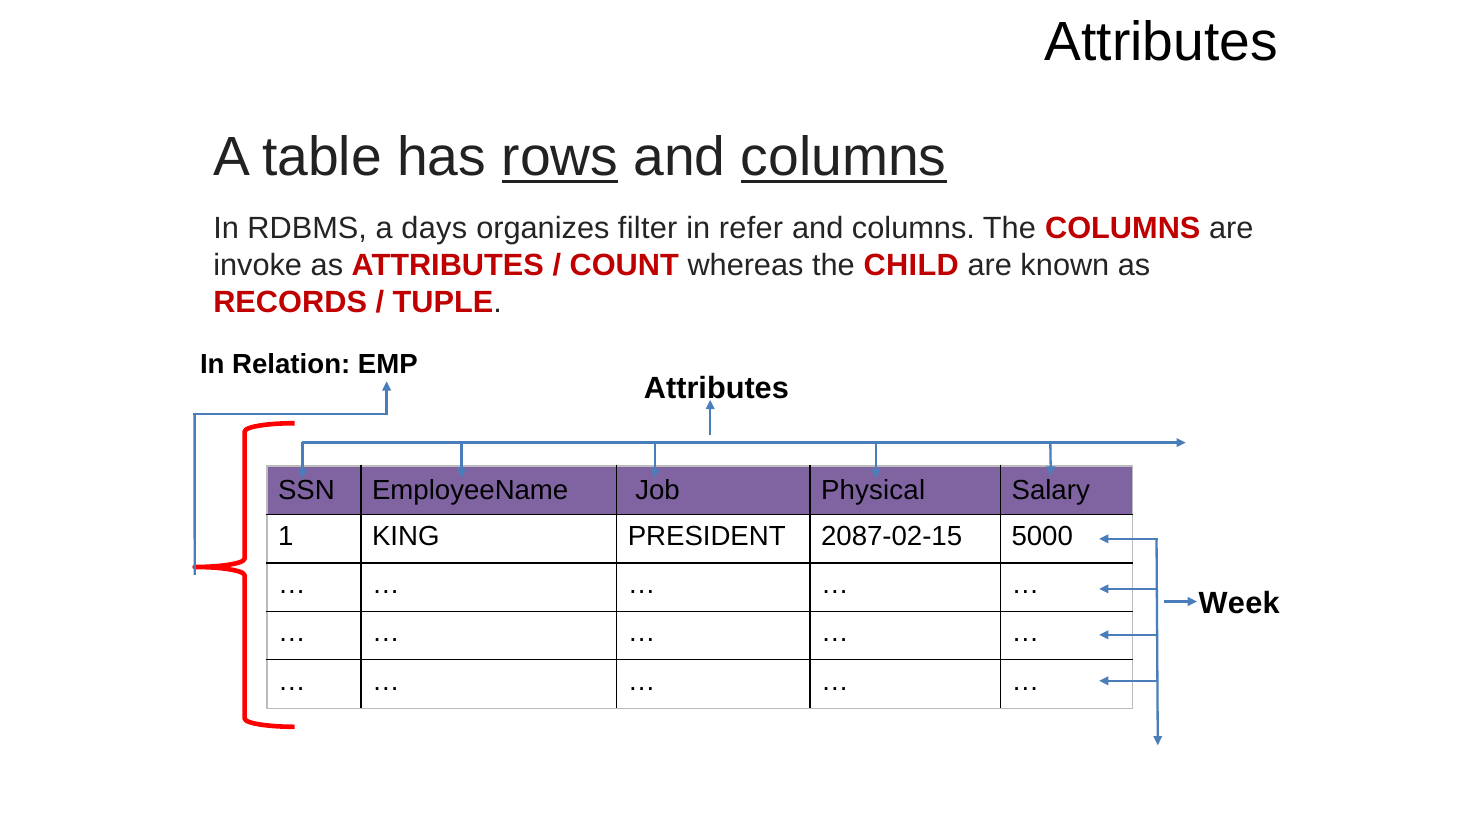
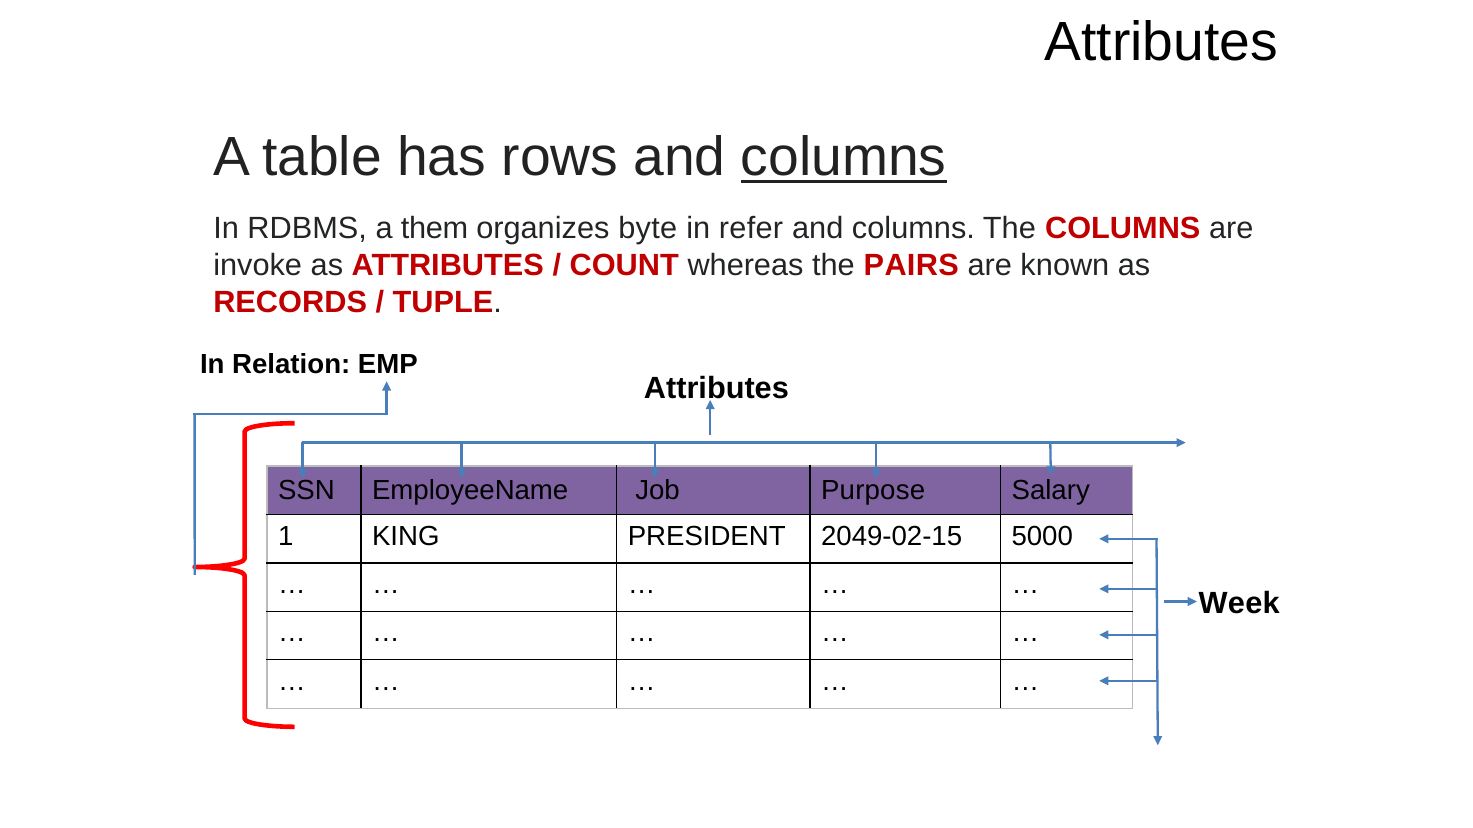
rows underline: present -> none
days: days -> them
filter: filter -> byte
CHILD: CHILD -> PAIRS
Physical: Physical -> Purpose
2087-02-15: 2087-02-15 -> 2049-02-15
